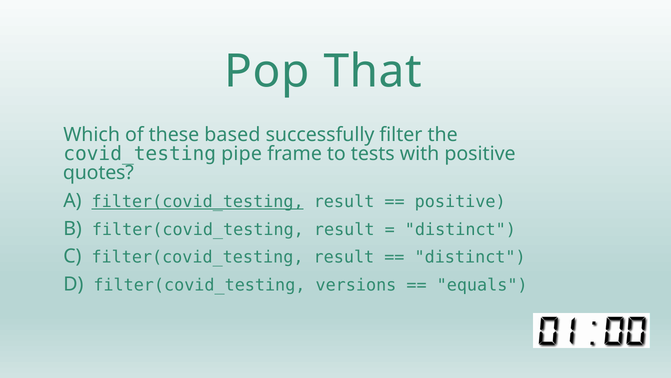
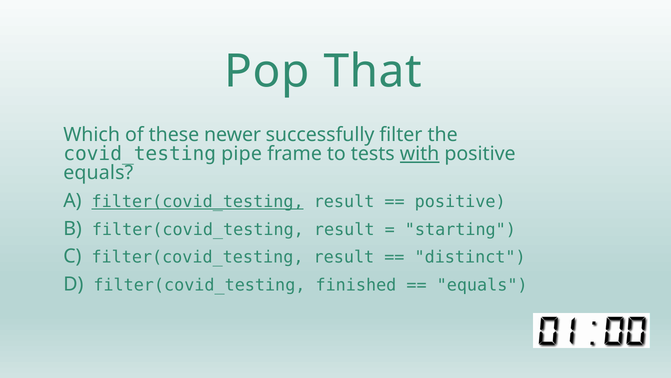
based: based -> newer
with underline: none -> present
quotes at (98, 173): quotes -> equals
distinct at (460, 229): distinct -> starting
versions: versions -> finished
